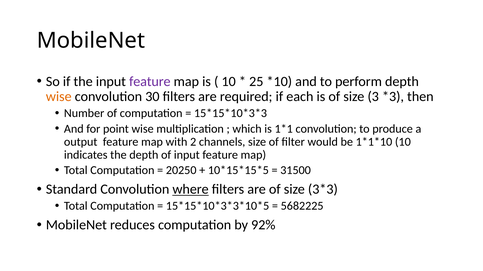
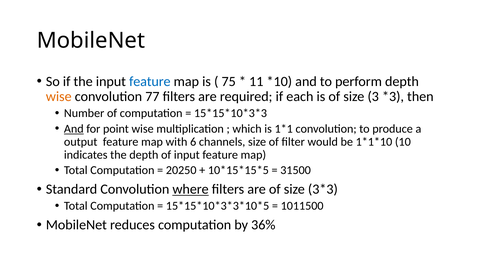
feature at (150, 82) colour: purple -> blue
10 at (229, 82): 10 -> 75
25: 25 -> 11
30: 30 -> 77
And at (74, 129) underline: none -> present
2: 2 -> 6
5682225: 5682225 -> 1011500
92%: 92% -> 36%
